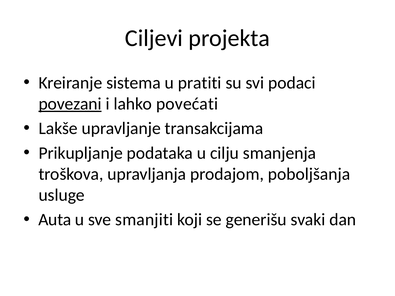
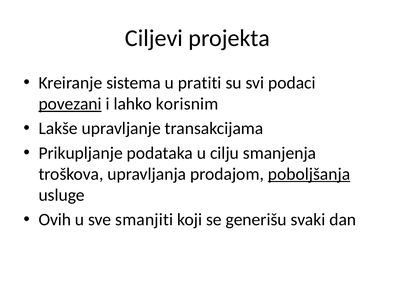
povećati: povećati -> korisnim
poboljšanja underline: none -> present
Auta: Auta -> Ovih
